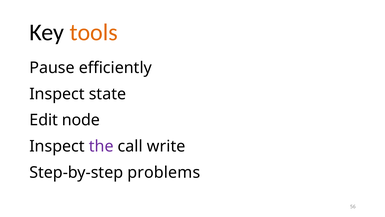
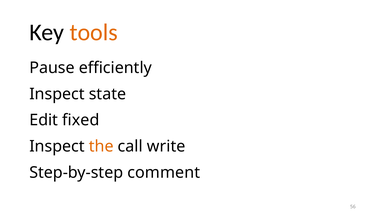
node: node -> fixed
the colour: purple -> orange
problems: problems -> comment
